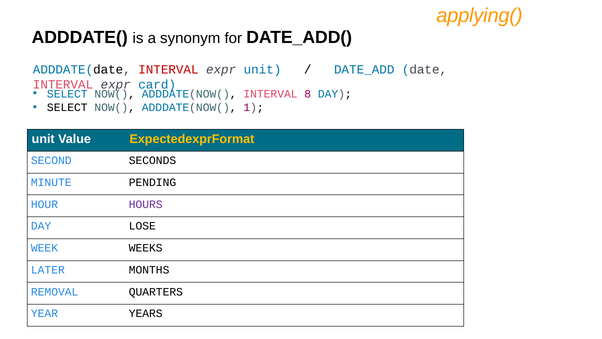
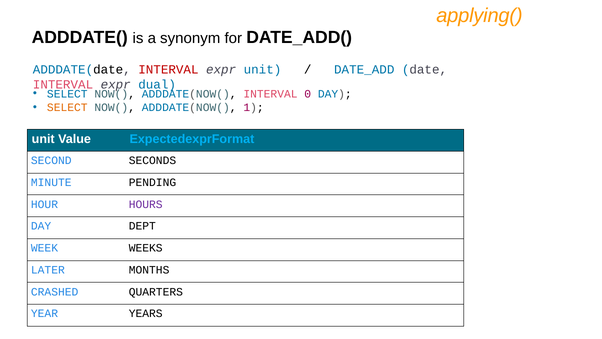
card: card -> dual
8: 8 -> 0
SELECT at (67, 107) colour: black -> orange
ExpectedexprFormat colour: yellow -> light blue
LOSE: LOSE -> DEPT
REMOVAL: REMOVAL -> CRASHED
